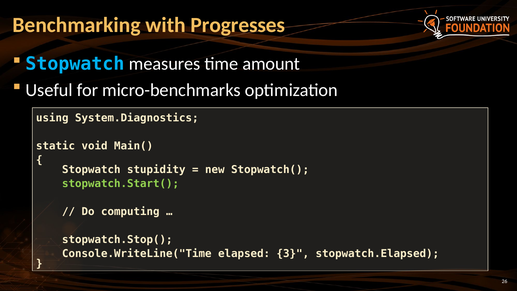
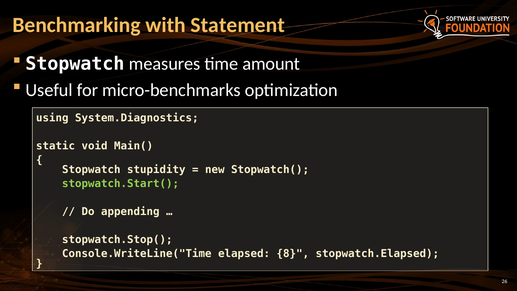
Progresses: Progresses -> Statement
Stopwatch at (75, 64) colour: light blue -> white
computing: computing -> appending
3: 3 -> 8
